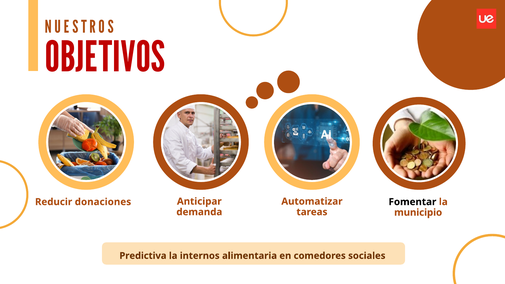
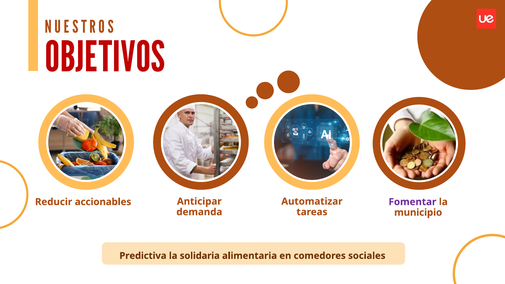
donaciones: donaciones -> accionables
Fomentar colour: black -> purple
internos: internos -> solidaria
